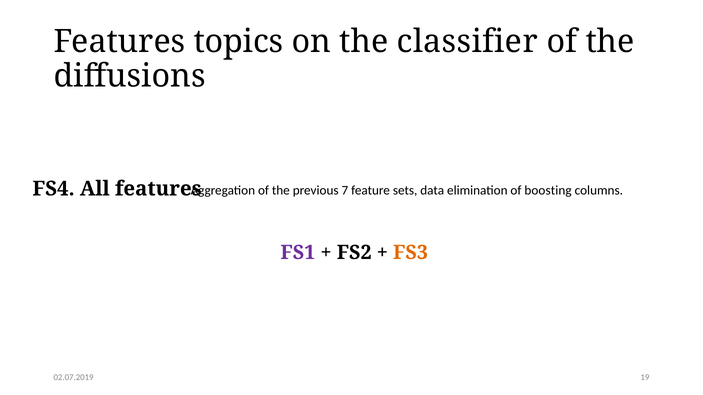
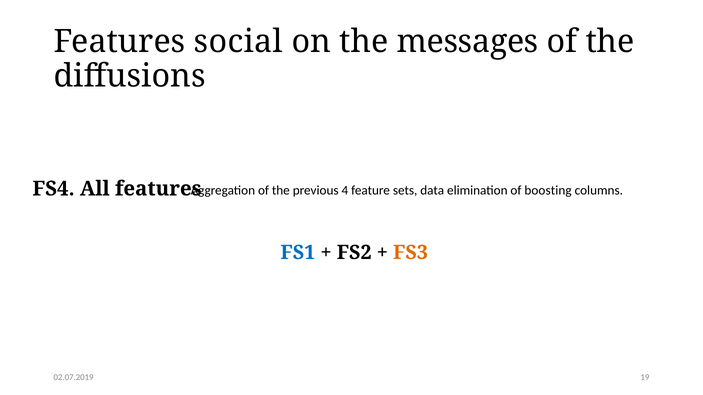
topics: topics -> social
classifier: classifier -> messages
7: 7 -> 4
FS1 colour: purple -> blue
